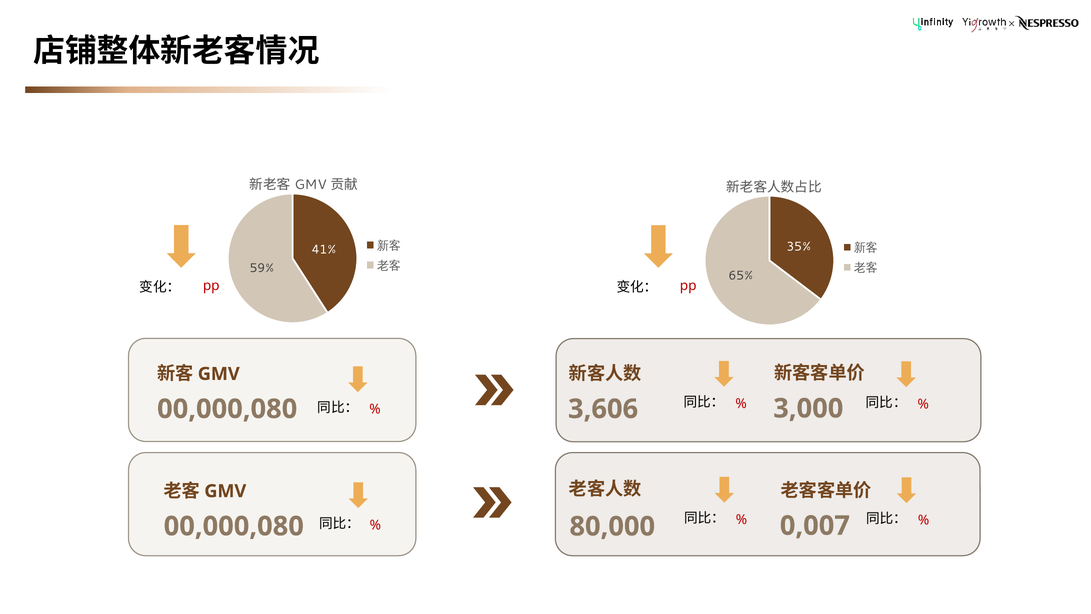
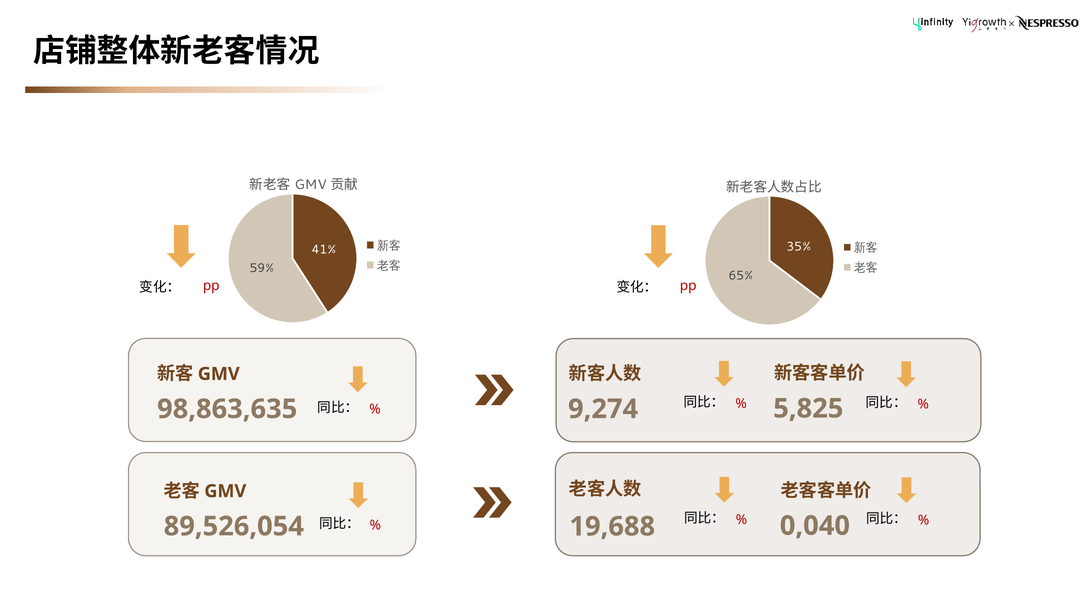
3,000: 3,000 -> 5,825
00,000,080 at (227, 409): 00,000,080 -> 98,863,635
3,606: 3,606 -> 9,274
0,007: 0,007 -> 0,040
00,000,080 at (234, 526): 00,000,080 -> 89,526,054
80,000: 80,000 -> 19,688
